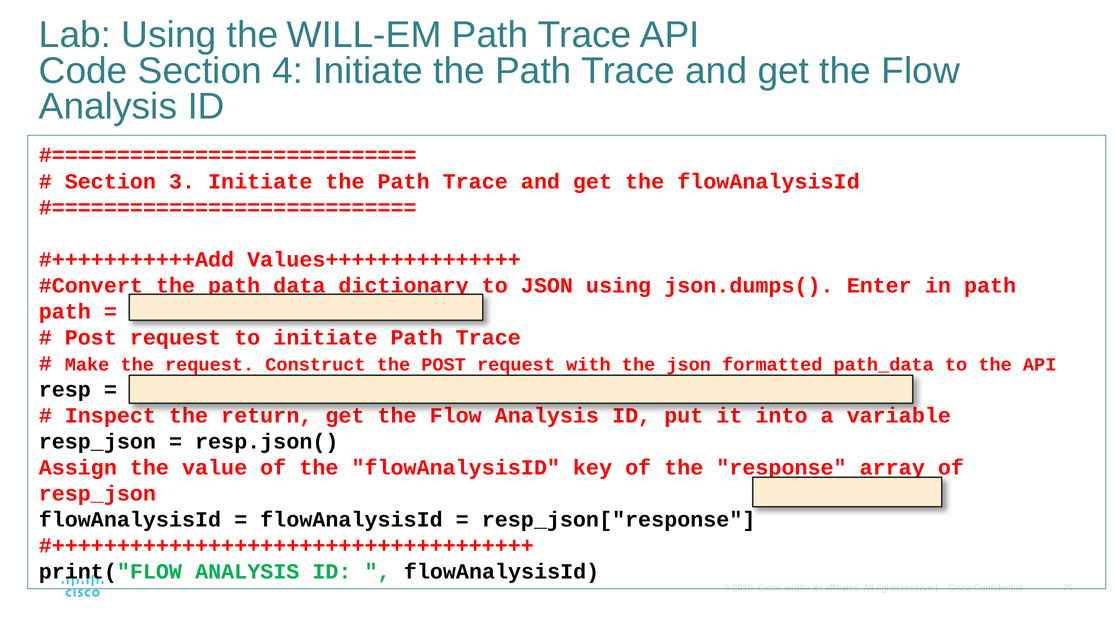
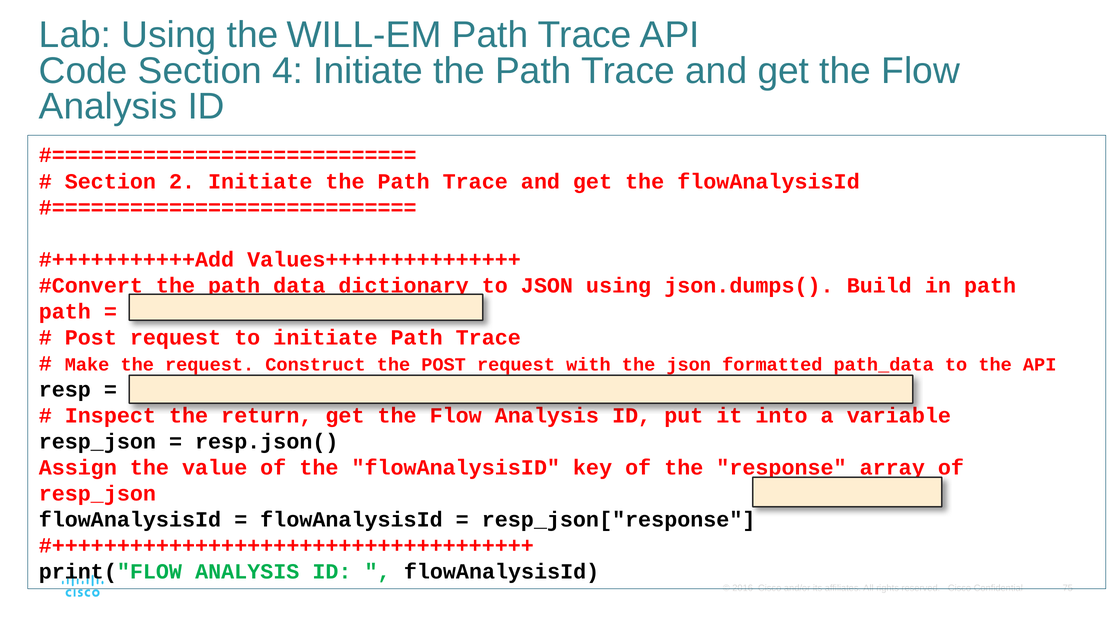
3: 3 -> 2
Enter: Enter -> Build
